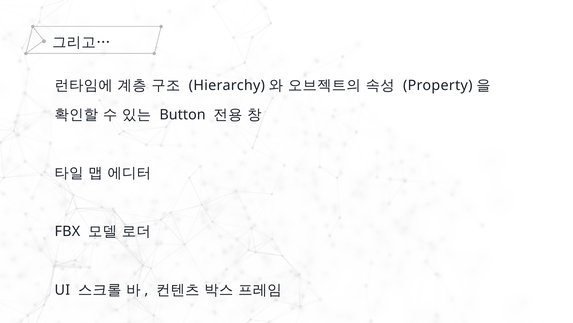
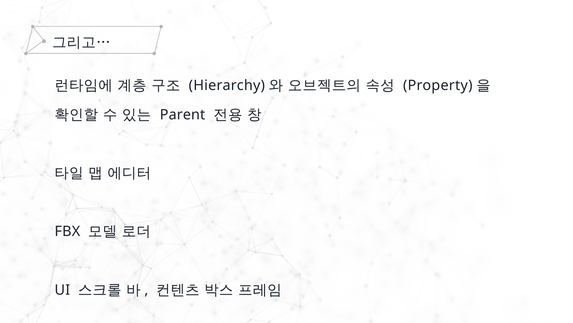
Button: Button -> Parent
